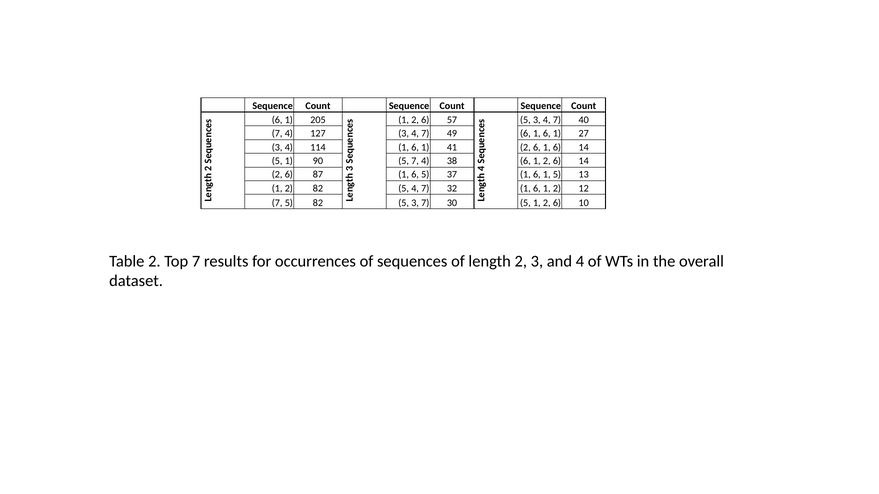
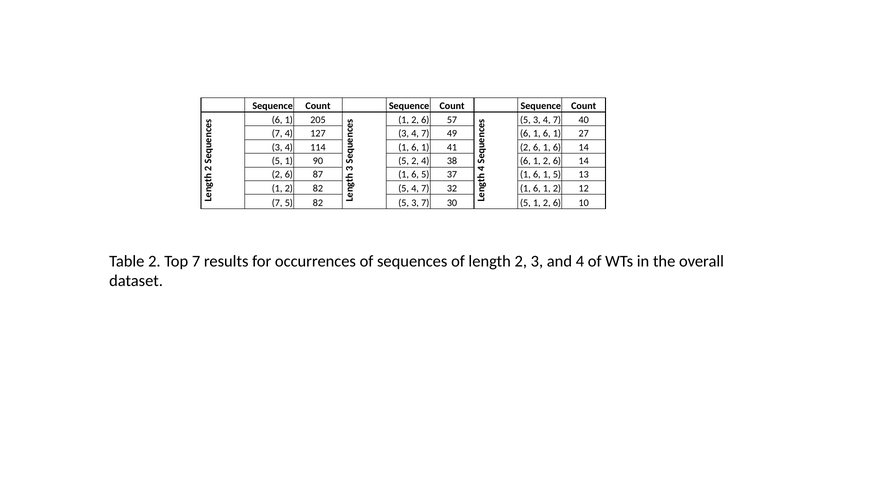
5 7: 7 -> 2
